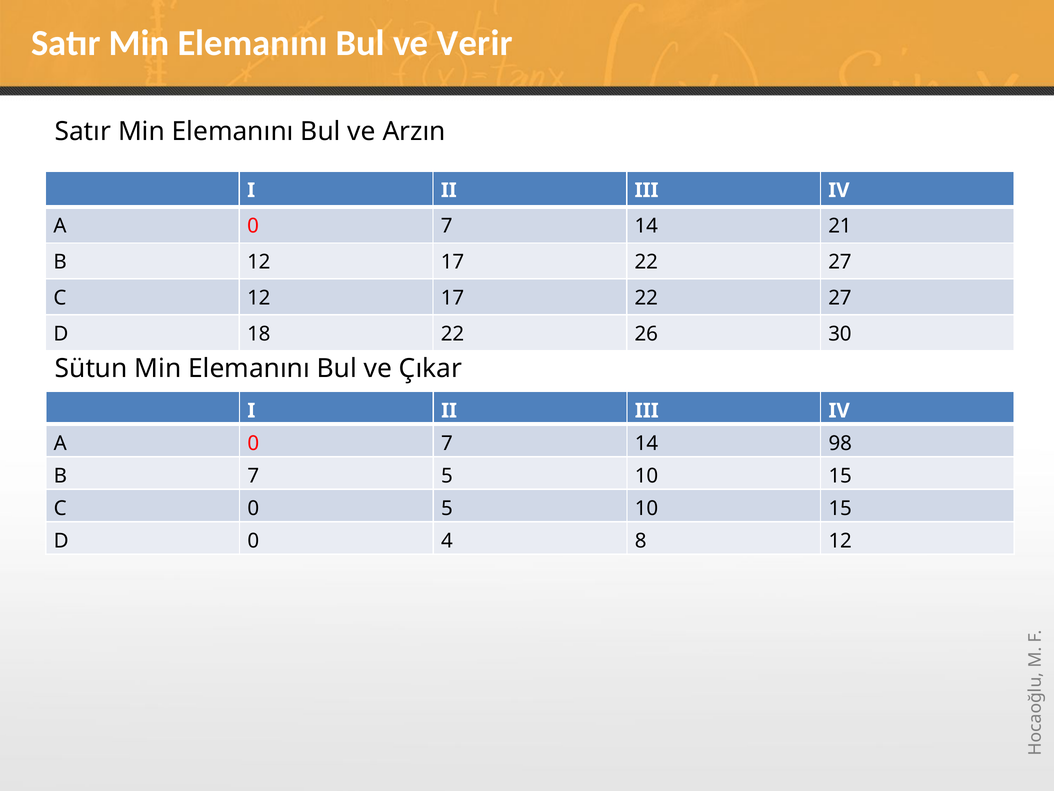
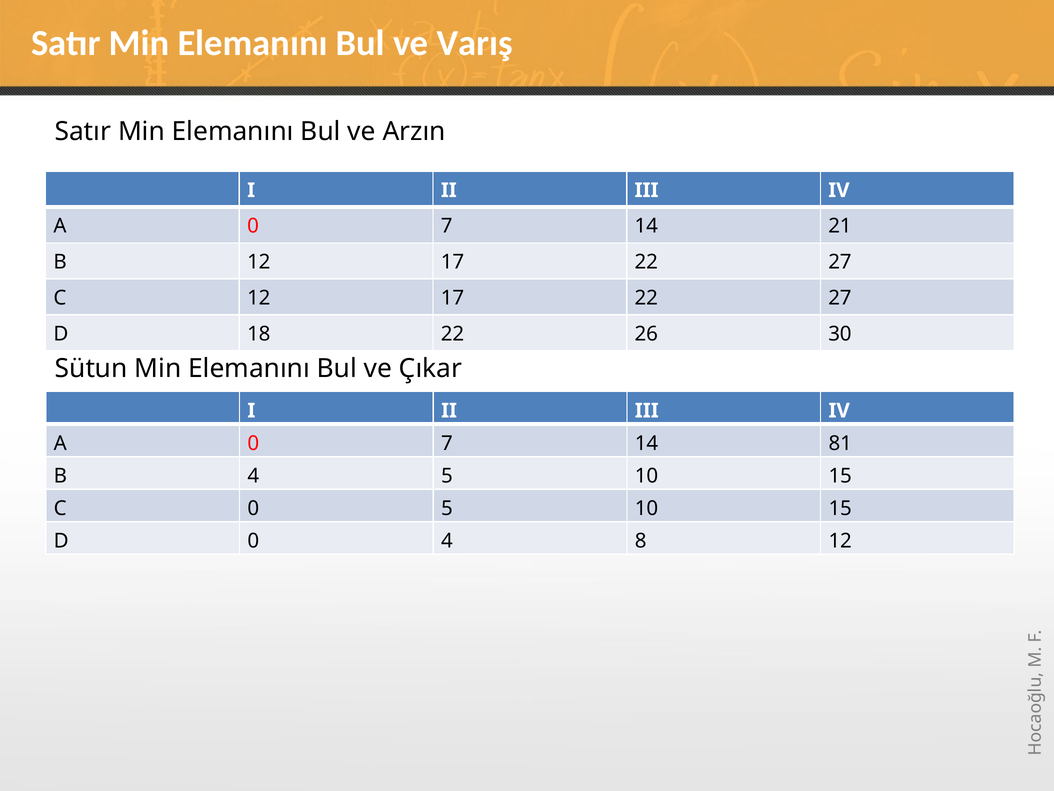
Verir: Verir -> Varış
98: 98 -> 81
B 7: 7 -> 4
